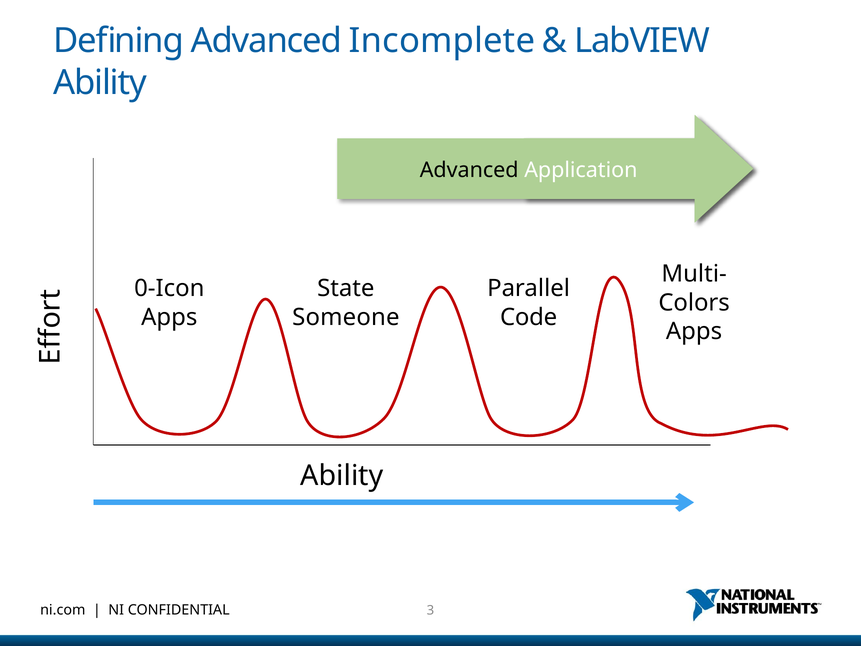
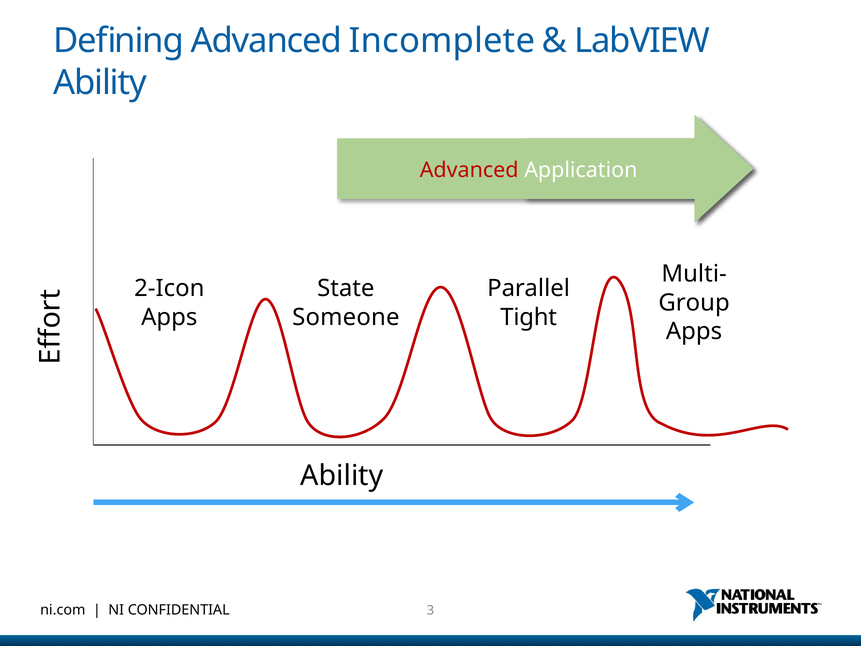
Advanced at (469, 170) colour: black -> red
0-Icon: 0-Icon -> 2-Icon
Colors: Colors -> Group
Code: Code -> Tight
